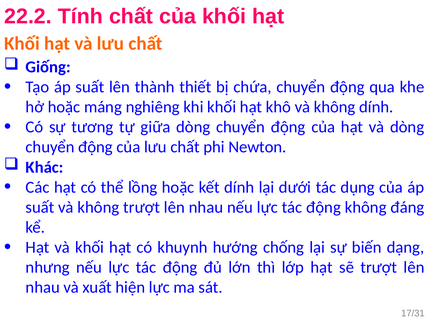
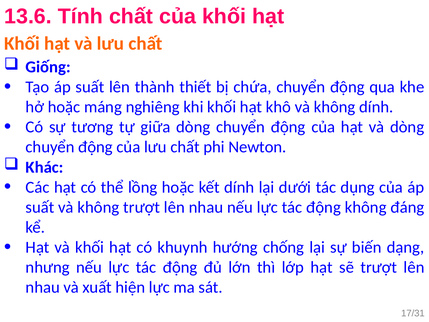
22.2: 22.2 -> 13.6
